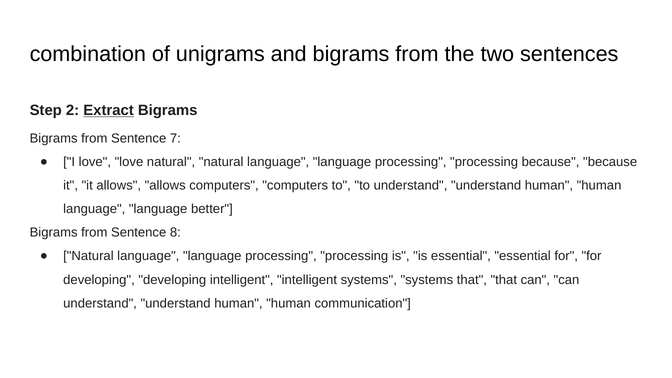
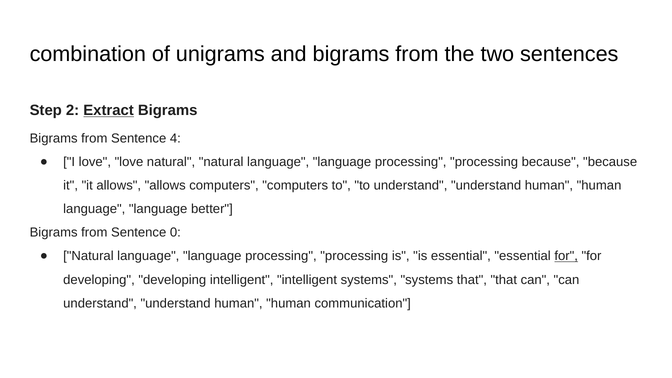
7: 7 -> 4
8: 8 -> 0
for at (566, 256) underline: none -> present
